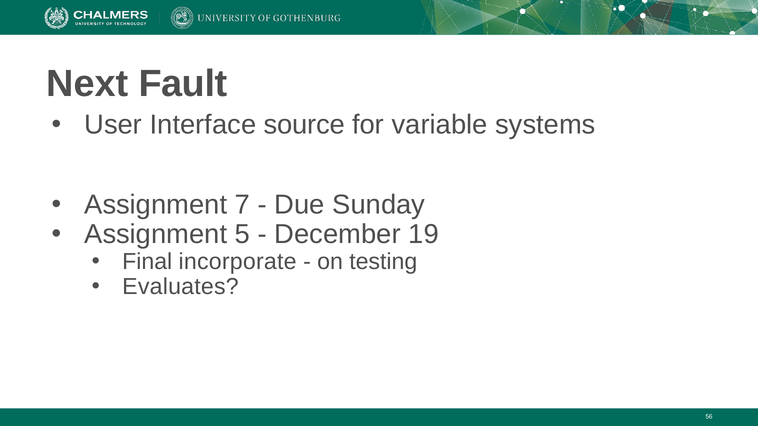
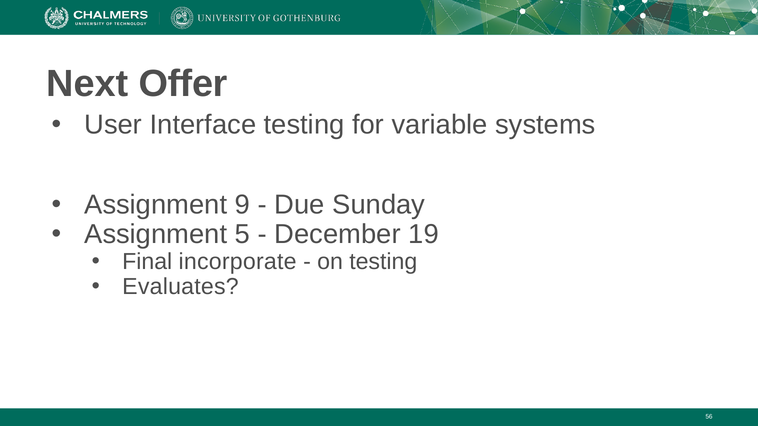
Fault: Fault -> Offer
Interface source: source -> testing
7: 7 -> 9
